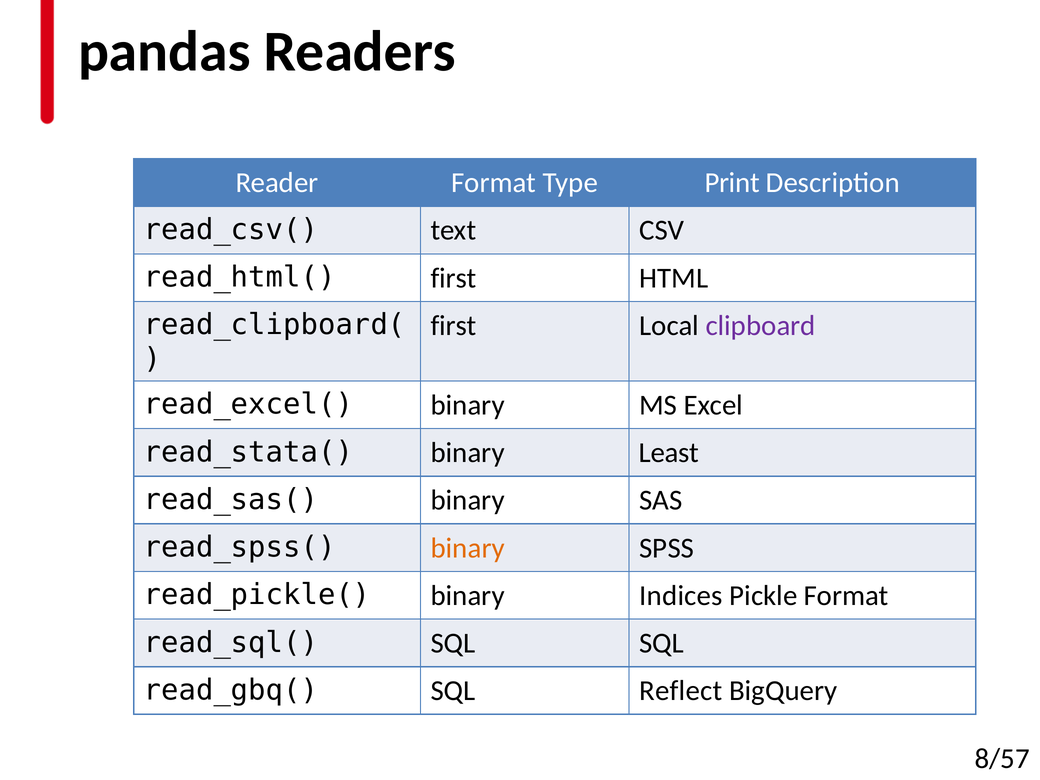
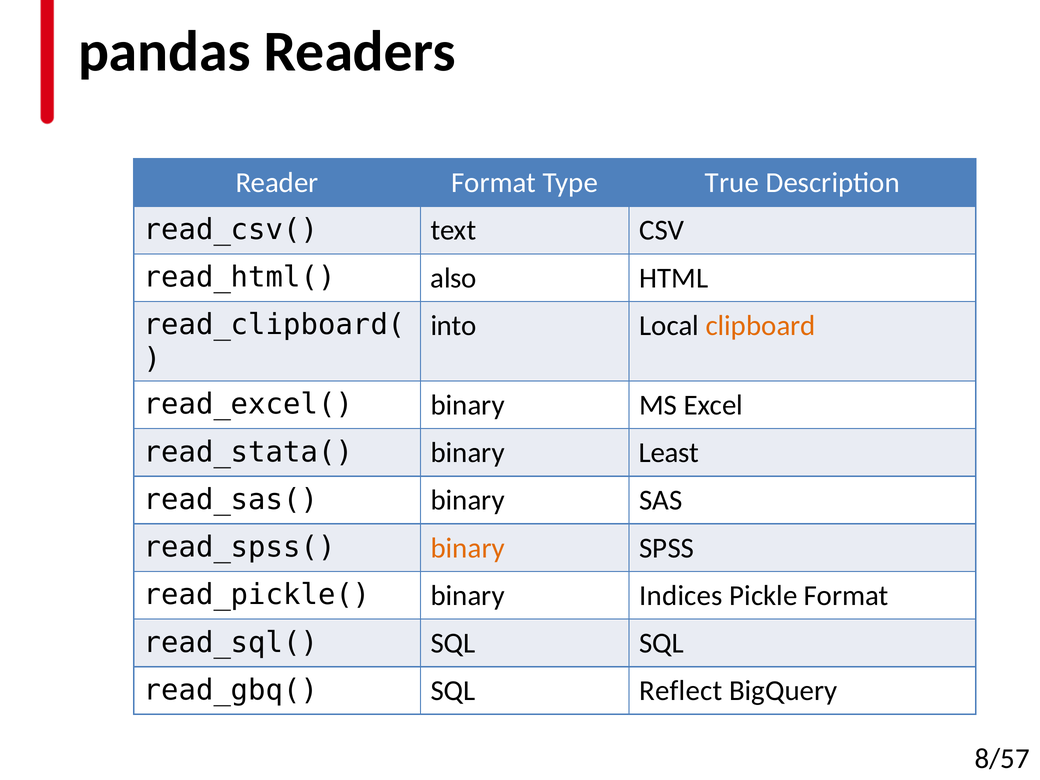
Print: Print -> True
first at (454, 278): first -> also
first at (454, 326): first -> into
clipboard colour: purple -> orange
